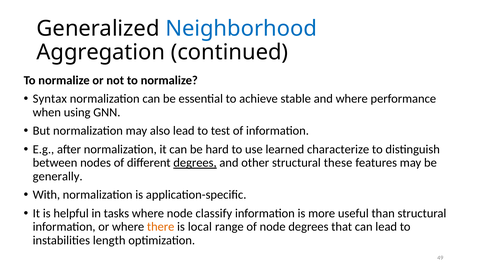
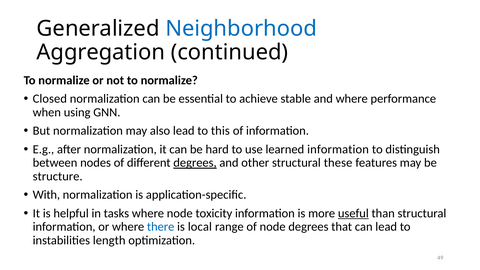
Syntax: Syntax -> Closed
test: test -> this
learned characterize: characterize -> information
generally: generally -> structure
classify: classify -> toxicity
useful underline: none -> present
there colour: orange -> blue
